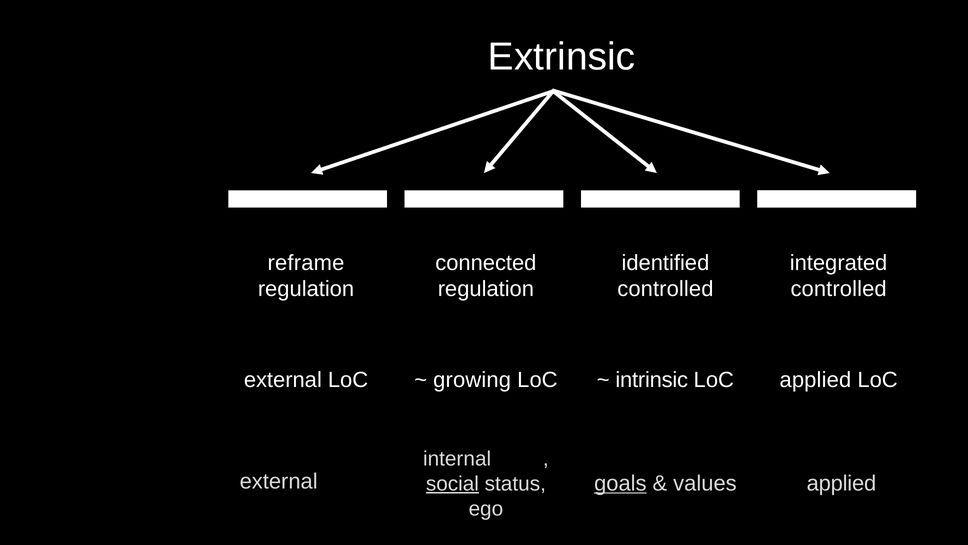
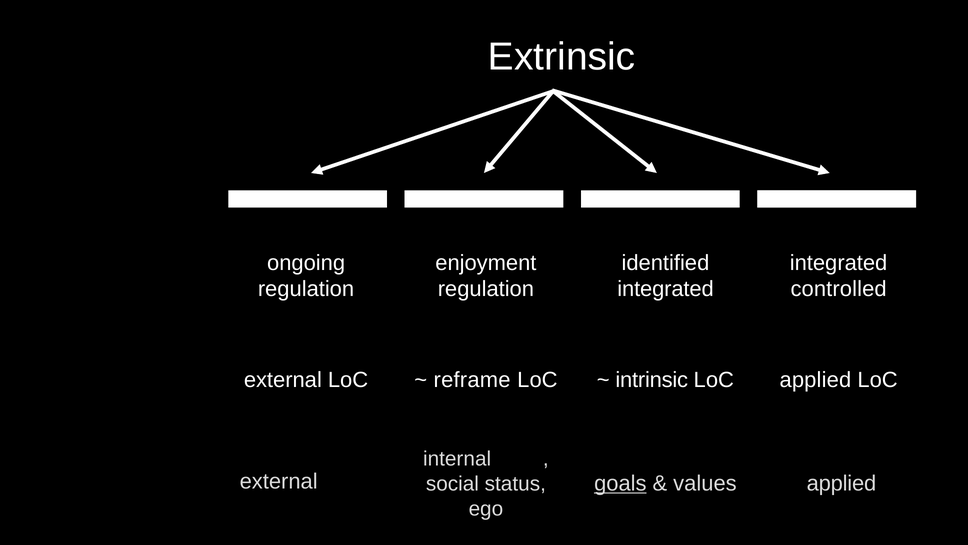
reframe: reframe -> ongoing
connected: connected -> enjoyment
controlled at (665, 289): controlled -> integrated
growing: growing -> reframe
social underline: present -> none
